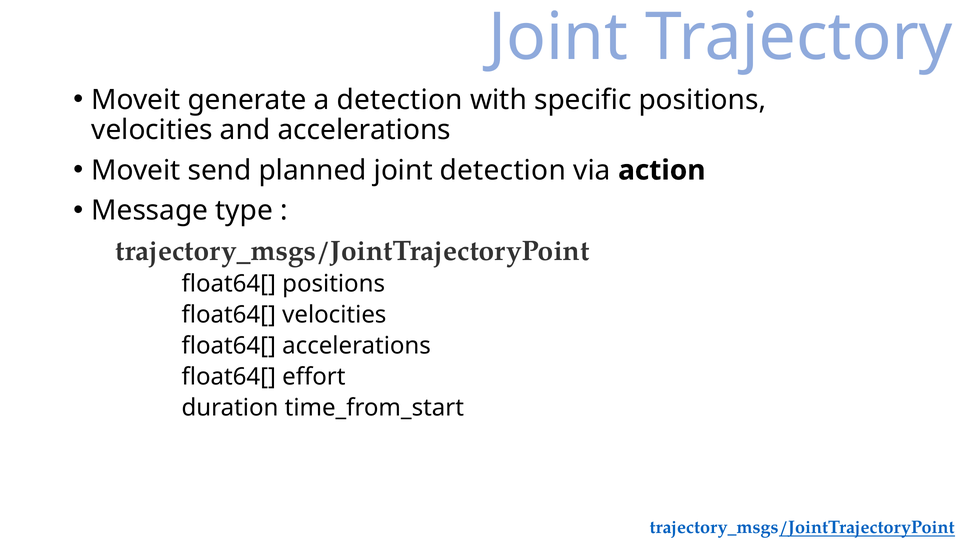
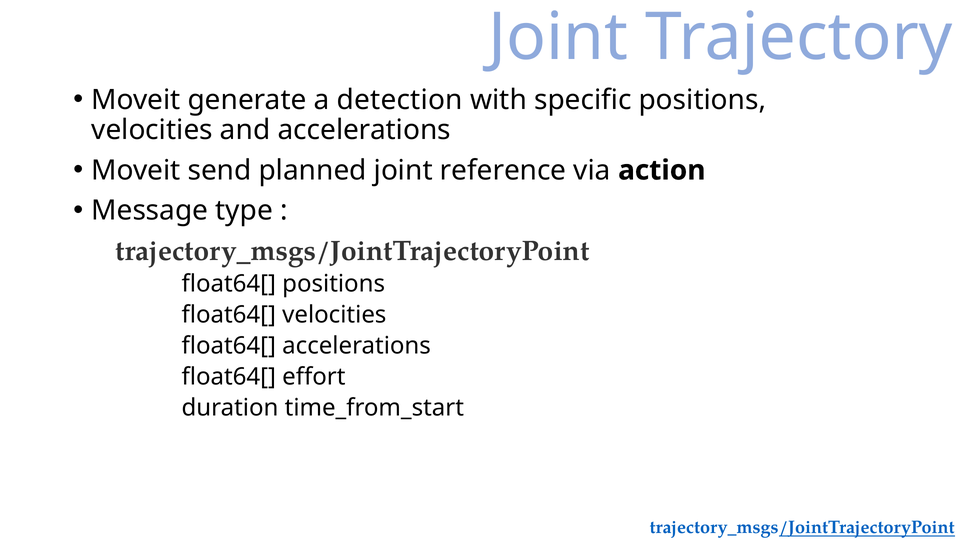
joint detection: detection -> reference
